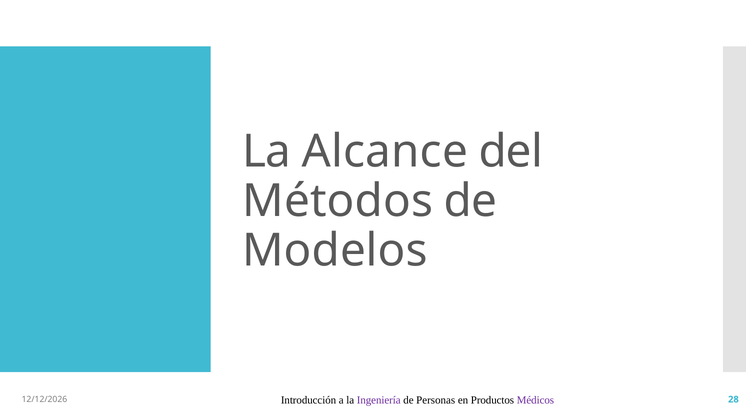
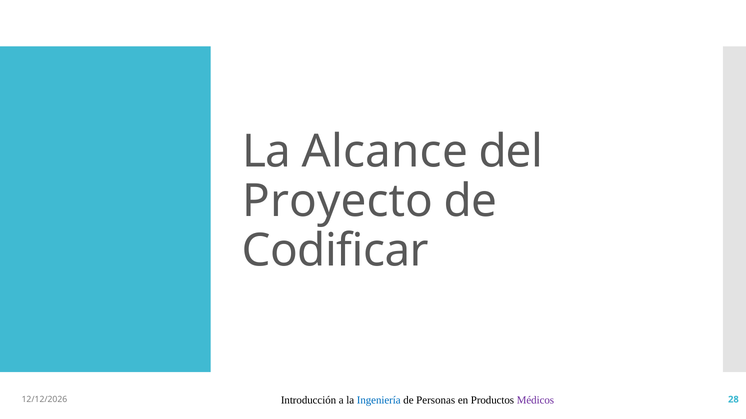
Métodos: Métodos -> Proyecto
Modelos: Modelos -> Codificar
Ingeniería colour: purple -> blue
